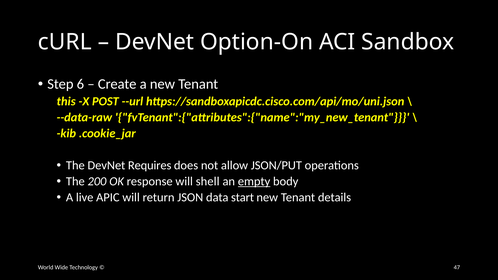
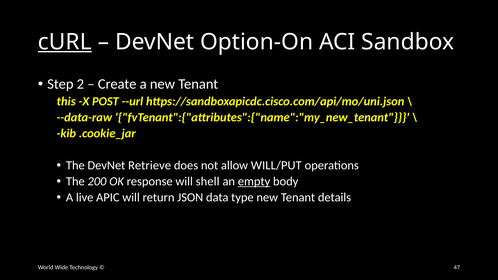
cURL underline: none -> present
6: 6 -> 2
Requires: Requires -> Retrieve
JSON/PUT: JSON/PUT -> WILL/PUT
start: start -> type
